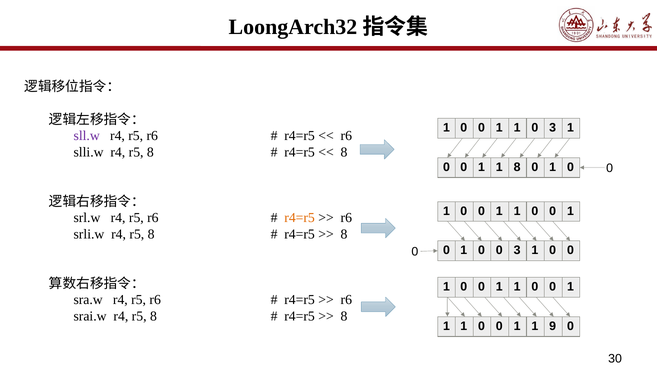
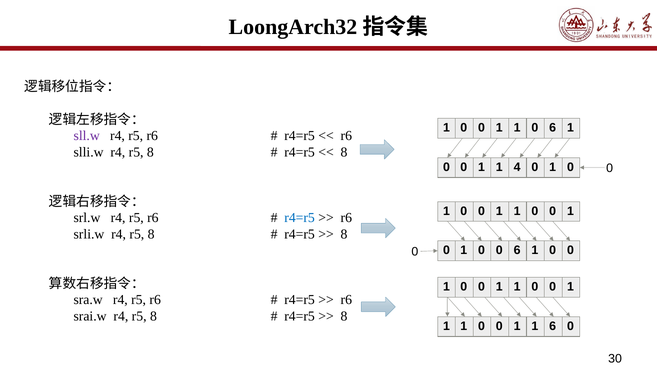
1 0 3: 3 -> 6
1 8: 8 -> 4
r4=r5 at (300, 218) colour: orange -> blue
0 0 3: 3 -> 6
1 9: 9 -> 6
